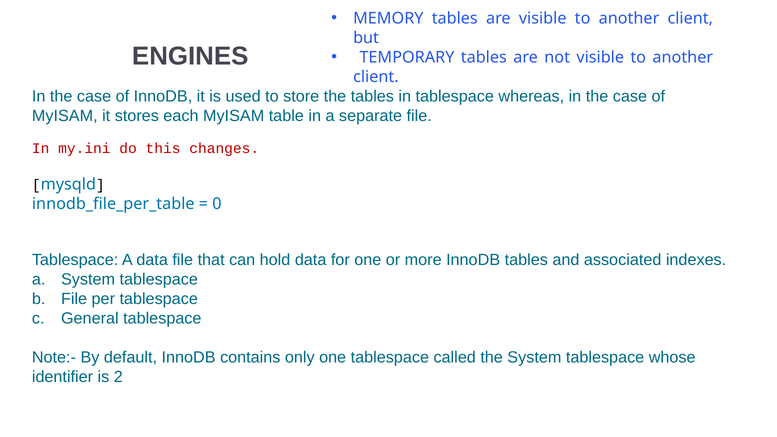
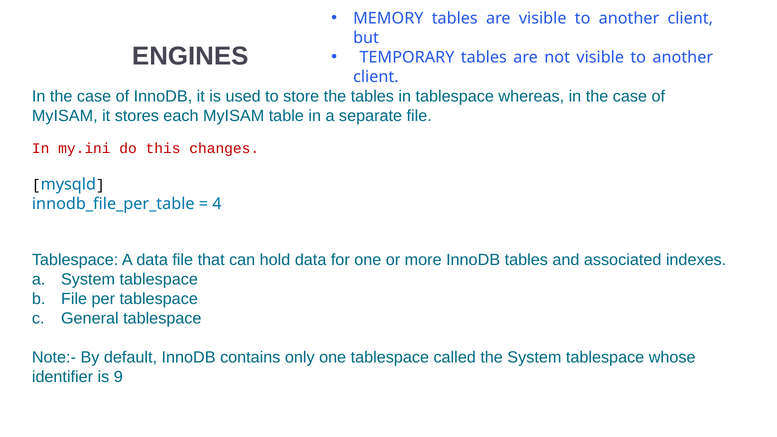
0: 0 -> 4
2: 2 -> 9
